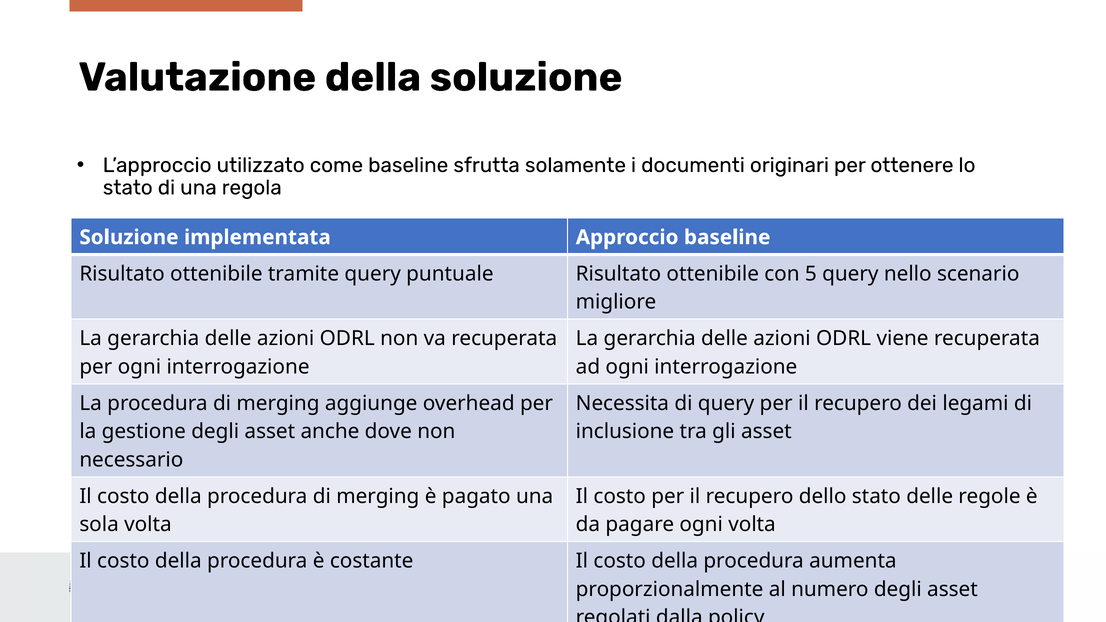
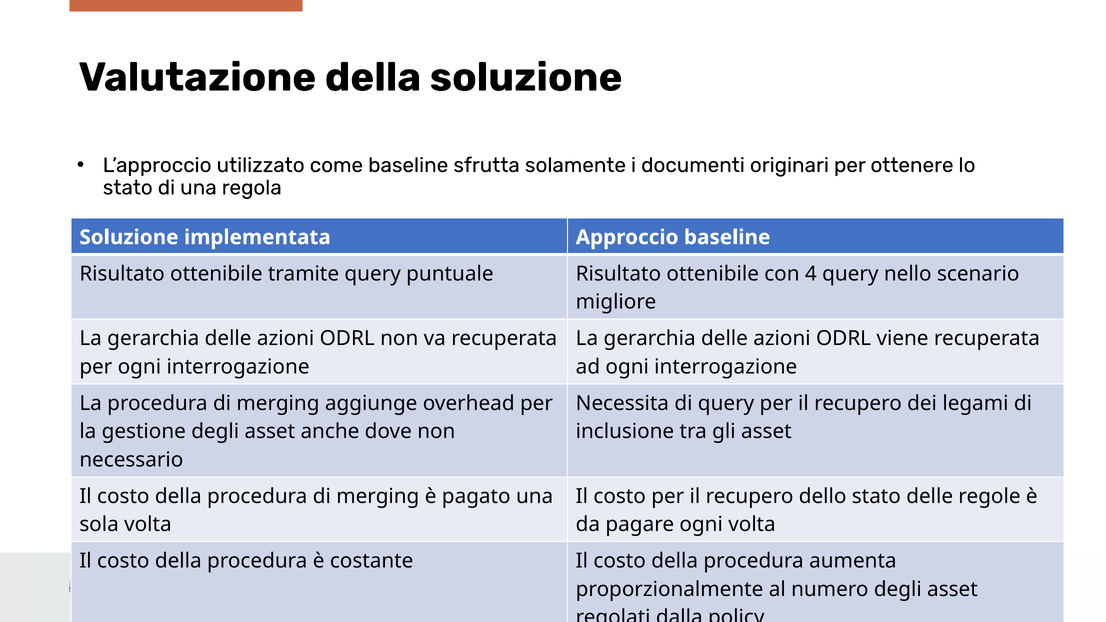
5: 5 -> 4
